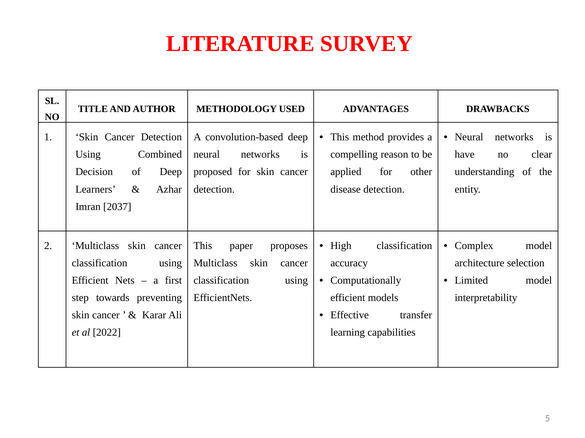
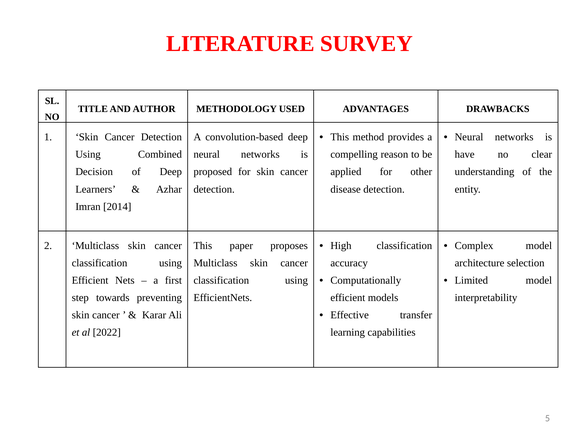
2037: 2037 -> 2014
